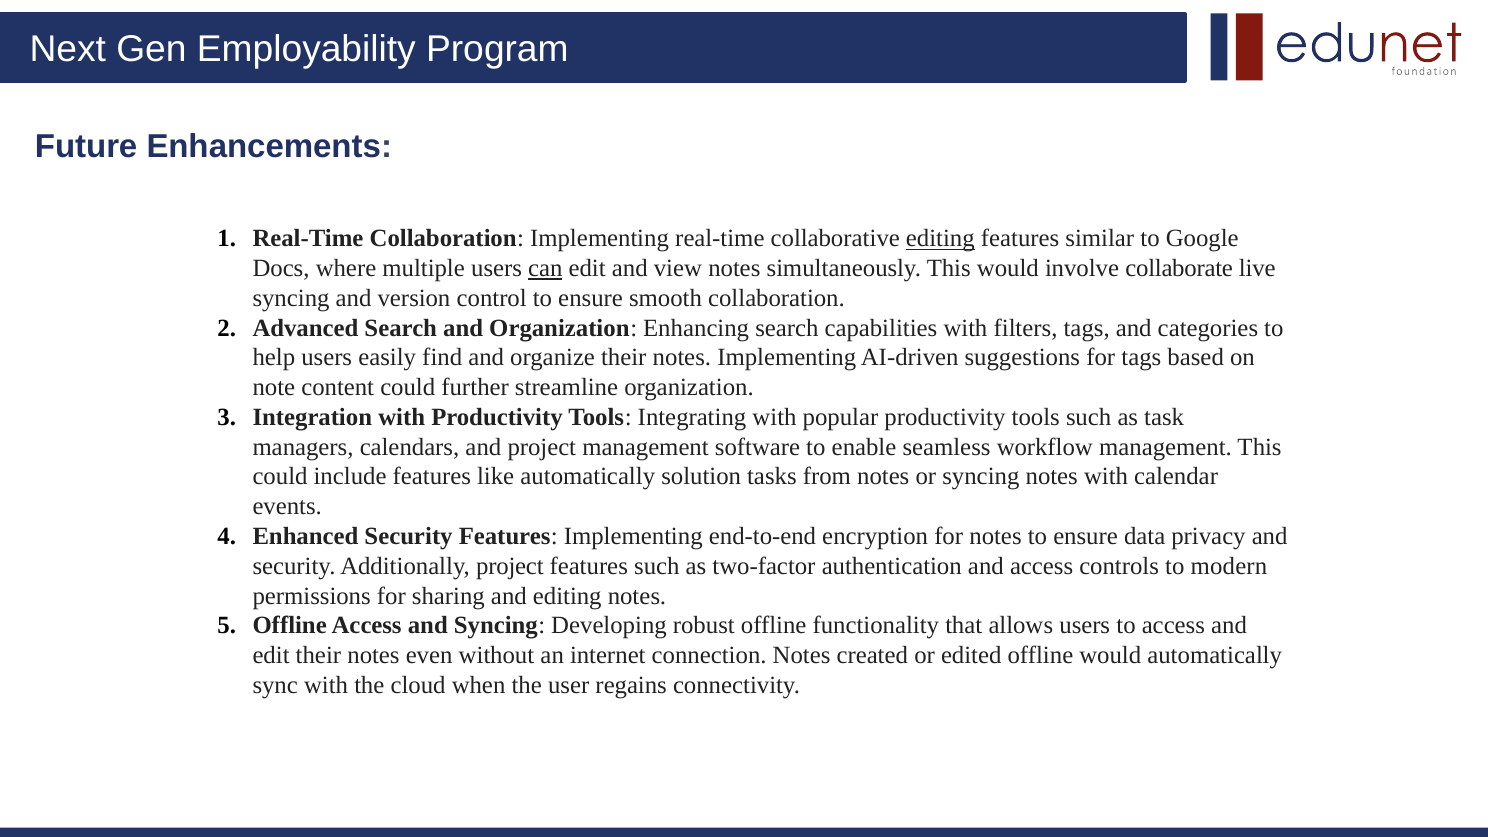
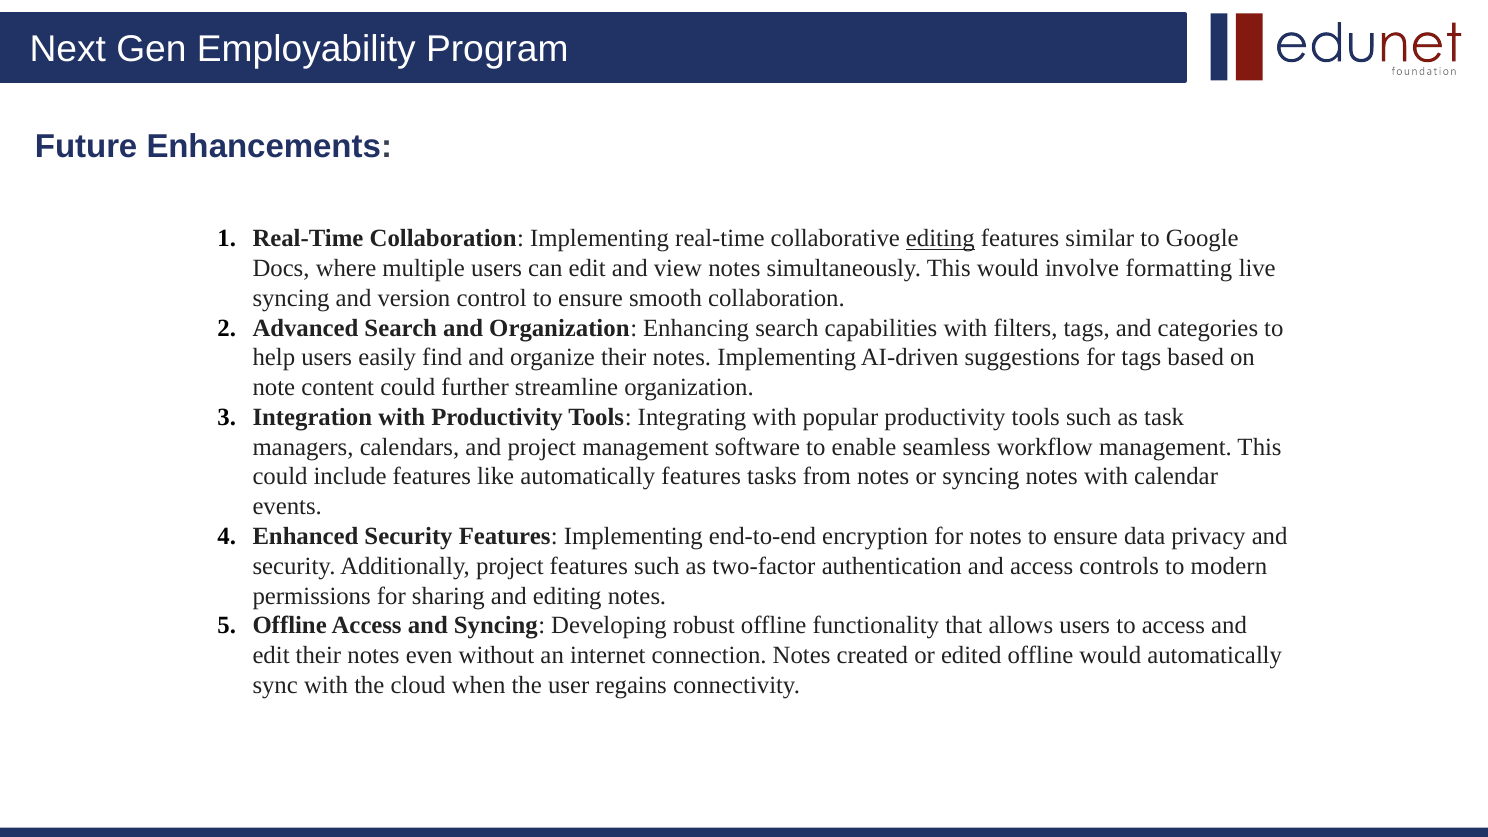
can underline: present -> none
collaborate: collaborate -> formatting
automatically solution: solution -> features
